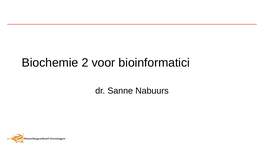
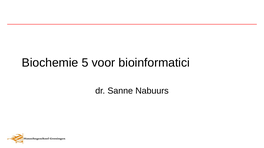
2: 2 -> 5
